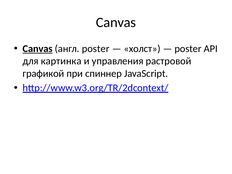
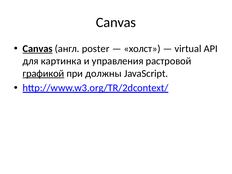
poster at (188, 49): poster -> virtual
графикой underline: none -> present
спиннер: спиннер -> должны
